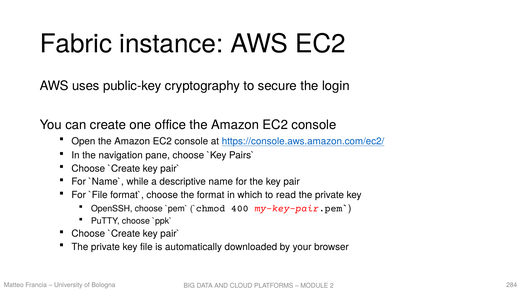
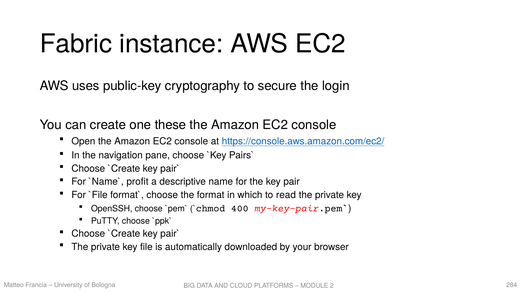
office: office -> these
while: while -> profit
